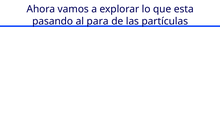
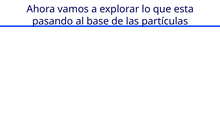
para: para -> base
